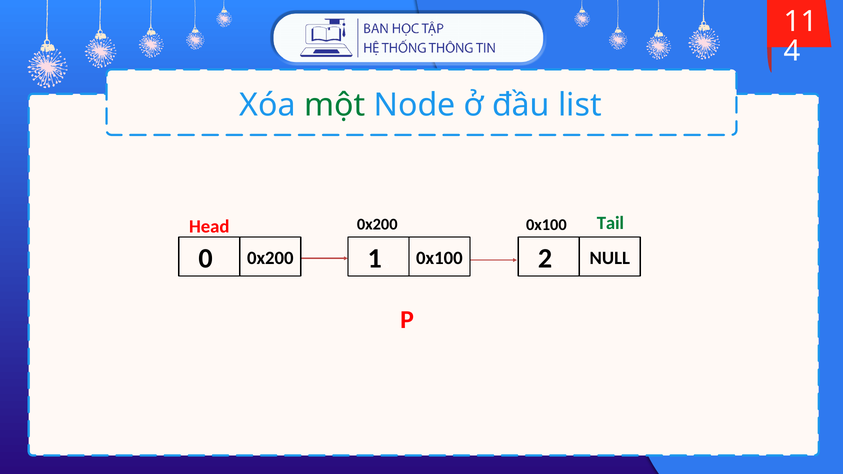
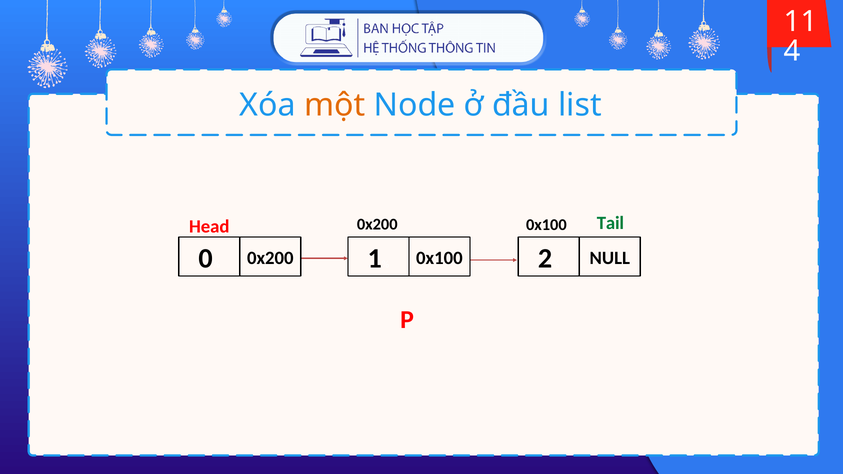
một colour: green -> orange
